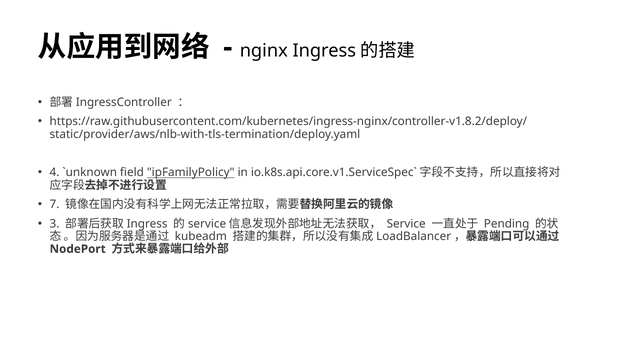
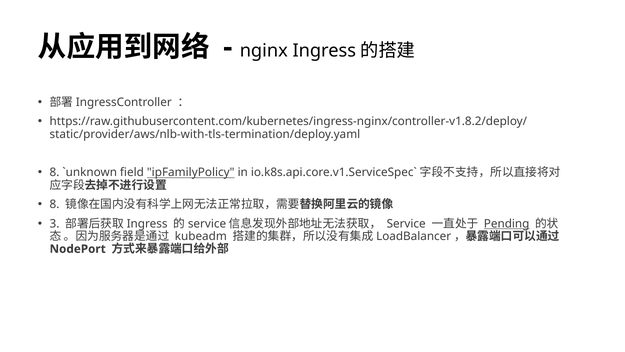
4 at (55, 172): 4 -> 8
7 at (55, 204): 7 -> 8
Pending underline: none -> present
